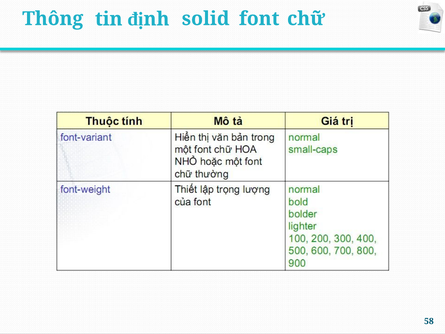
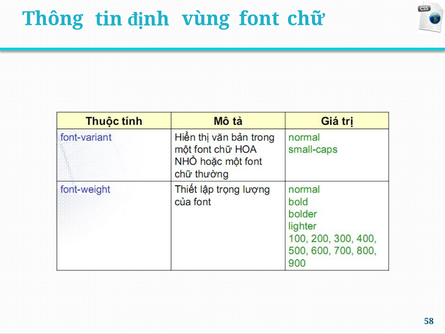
solid: solid -> vùng
